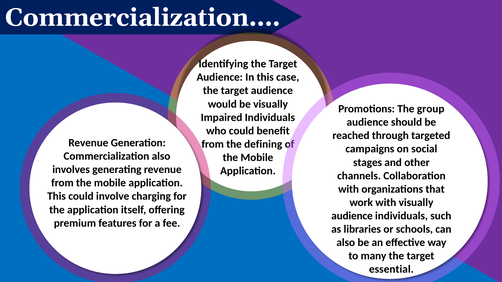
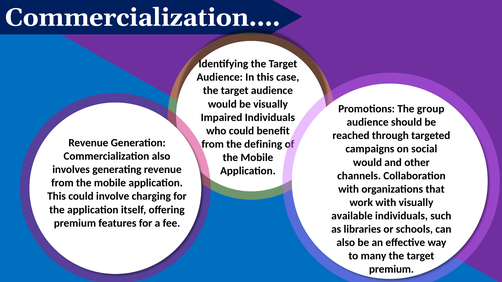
stages at (368, 163): stages -> would
audience at (352, 216): audience -> available
essential at (391, 270): essential -> premium
